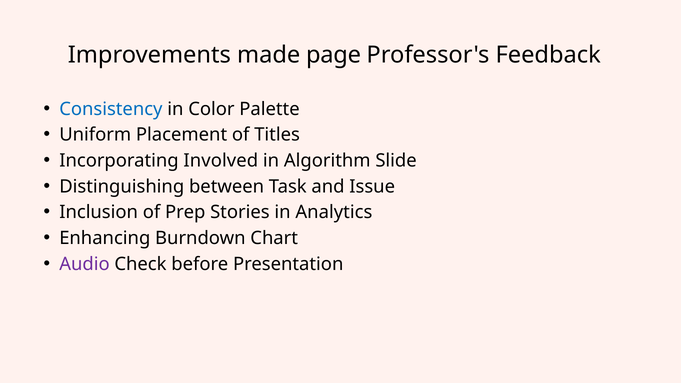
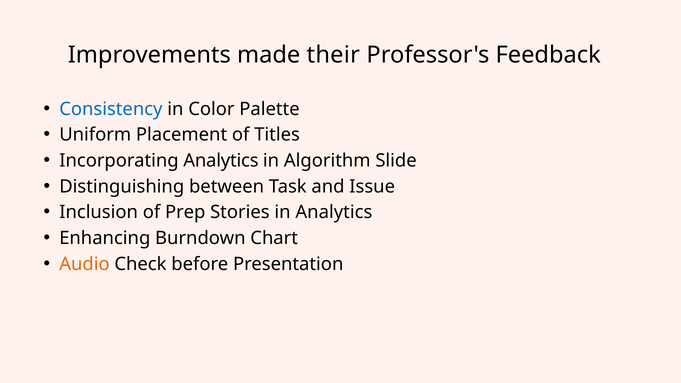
page: page -> their
Incorporating Involved: Involved -> Analytics
Audio colour: purple -> orange
